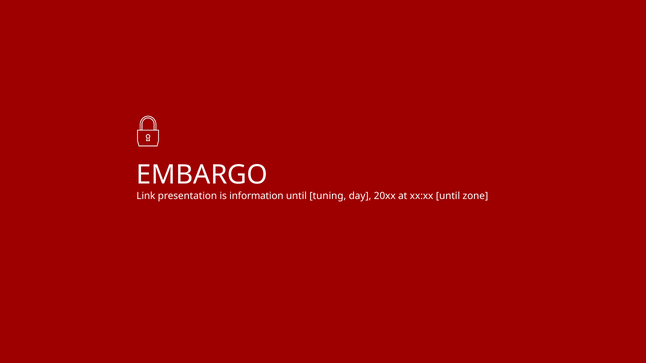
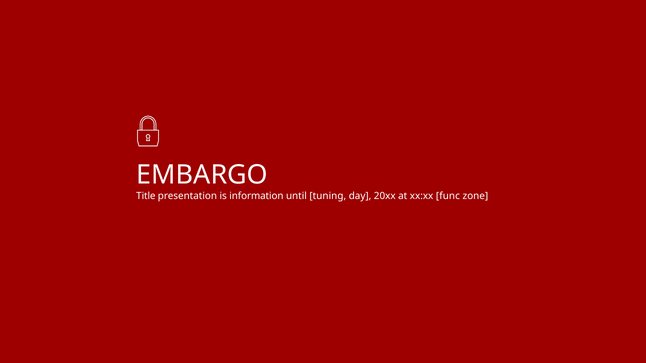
Link: Link -> Title
xx:xx until: until -> func
